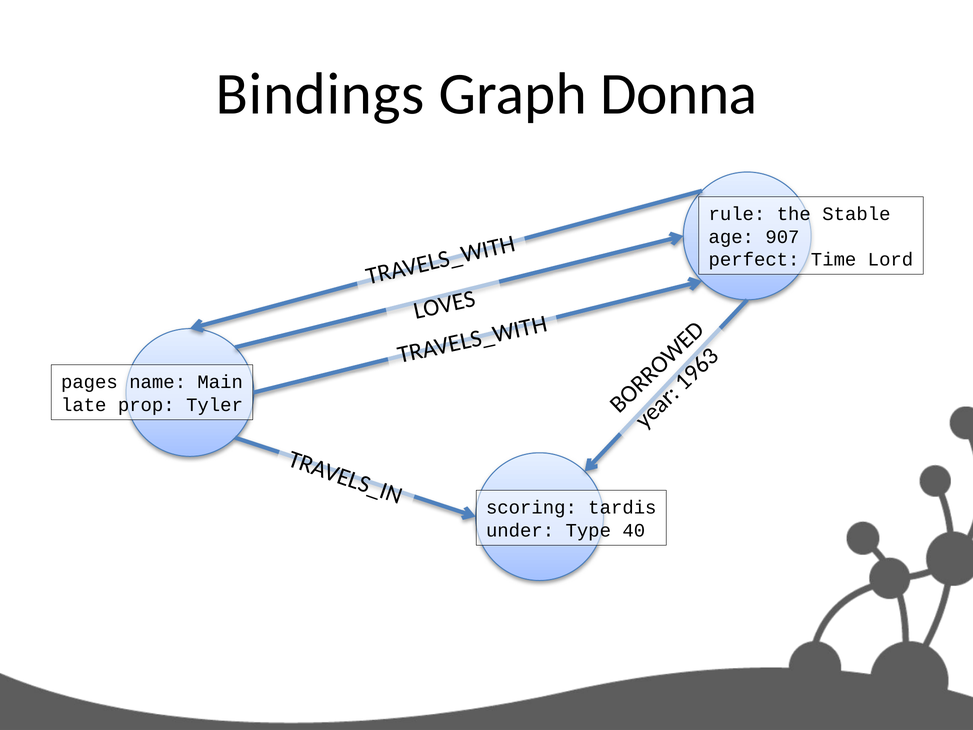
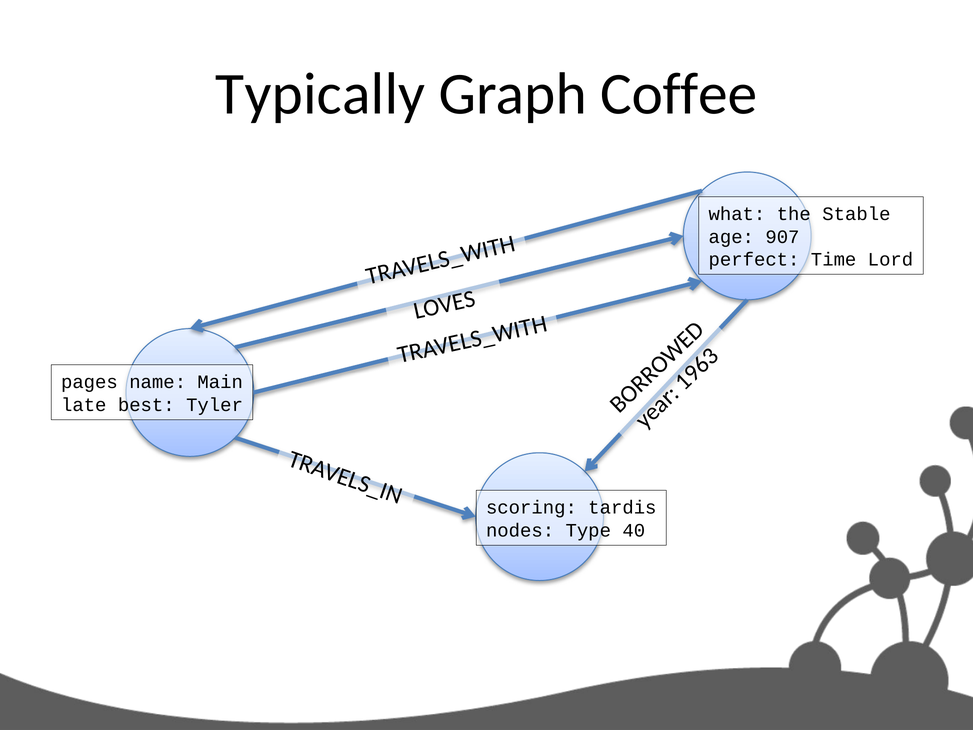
Bindings: Bindings -> Typically
Donna: Donna -> Coffee
rule: rule -> what
prop: prop -> best
under: under -> nodes
